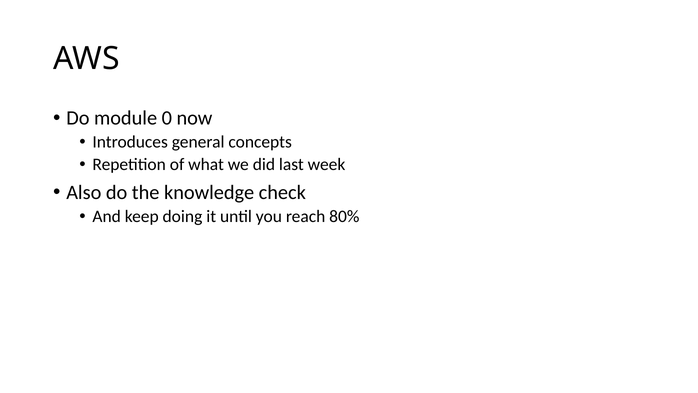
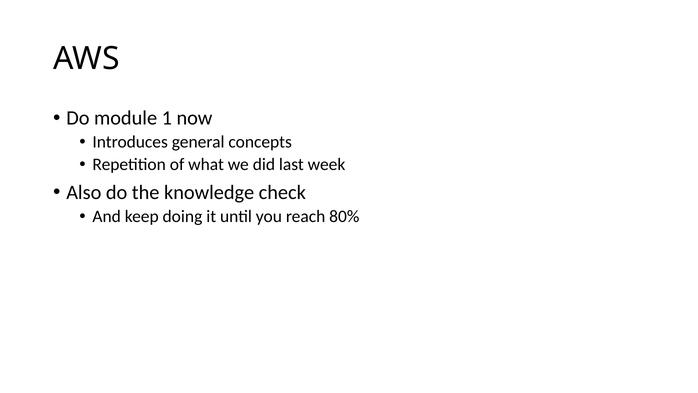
0: 0 -> 1
